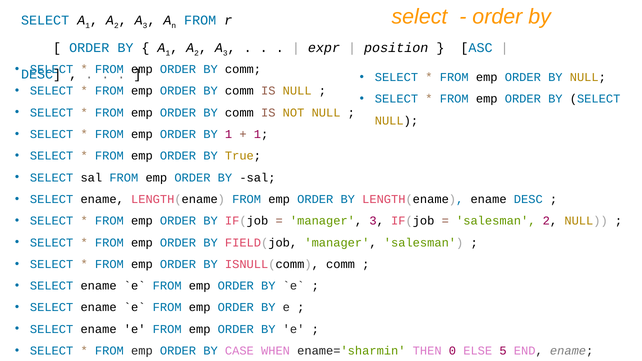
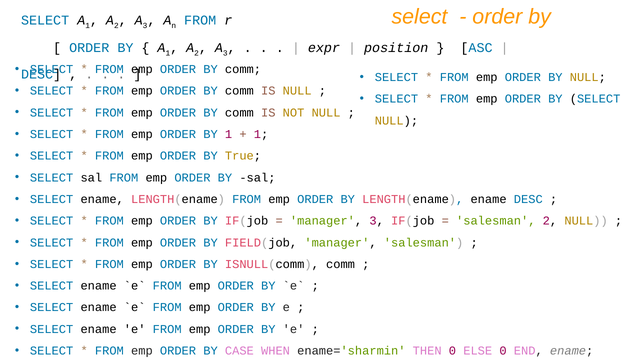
ELSE 5: 5 -> 0
